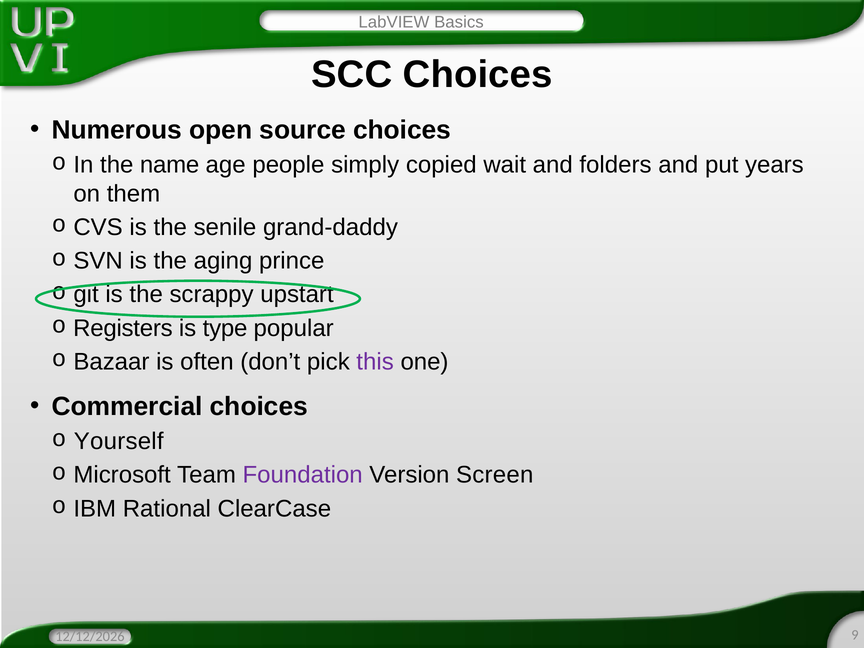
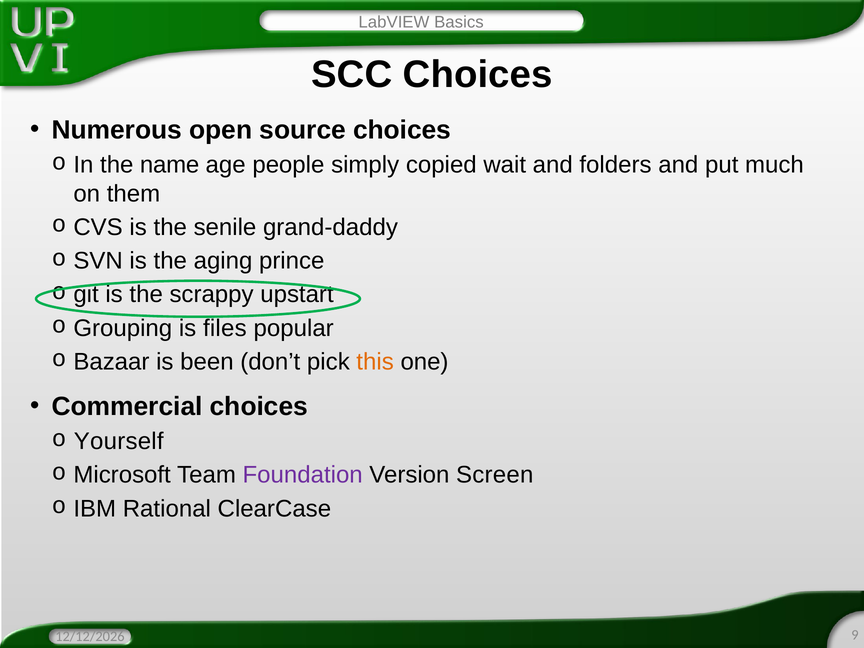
years: years -> much
Registers: Registers -> Grouping
type: type -> files
often: often -> been
this colour: purple -> orange
